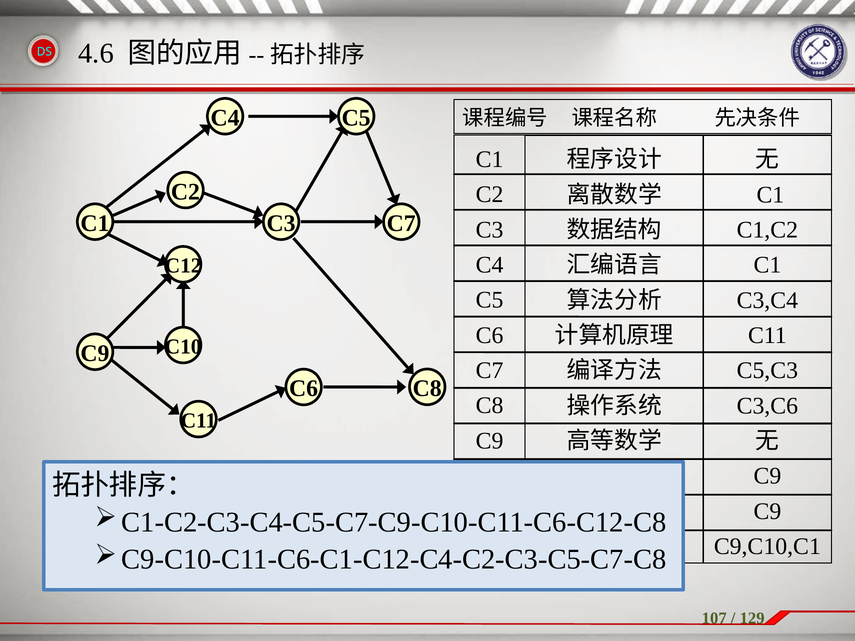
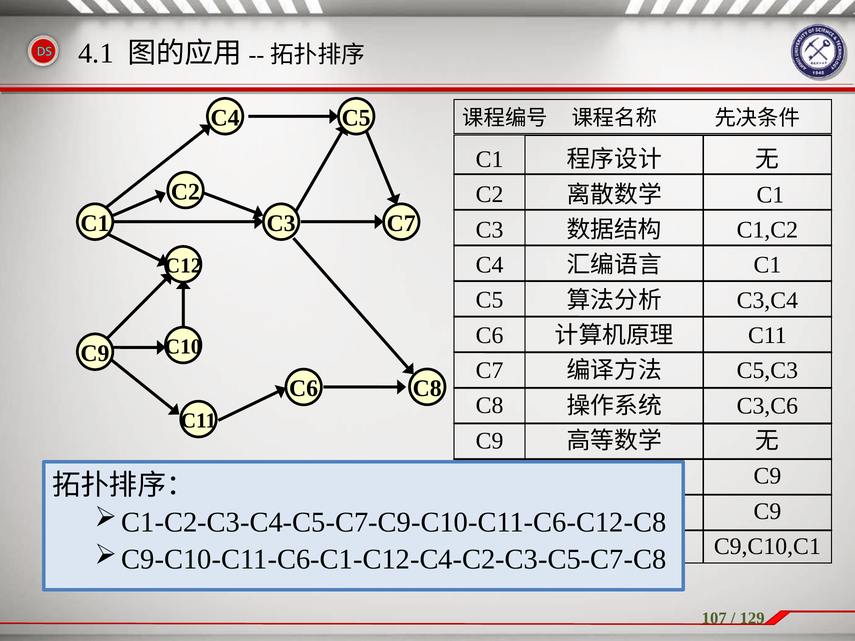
4.6: 4.6 -> 4.1
